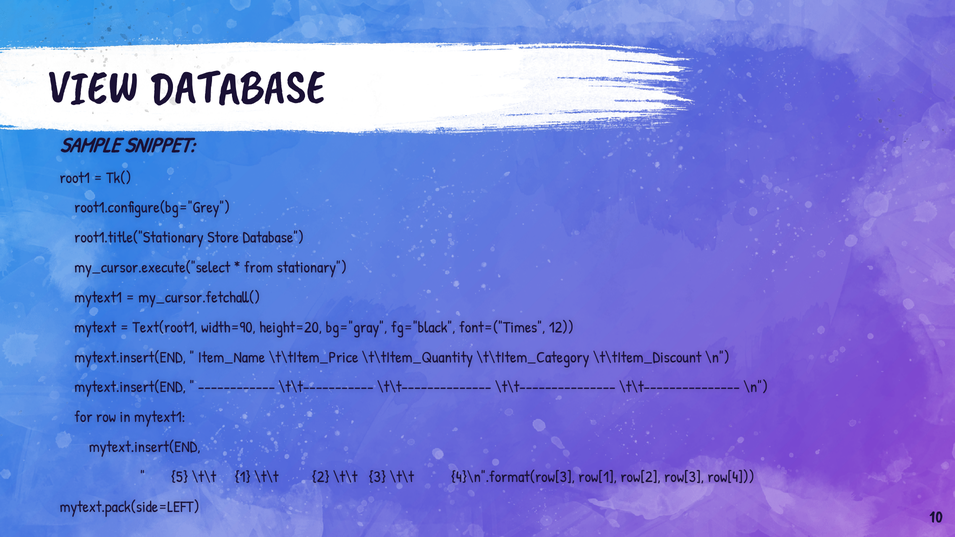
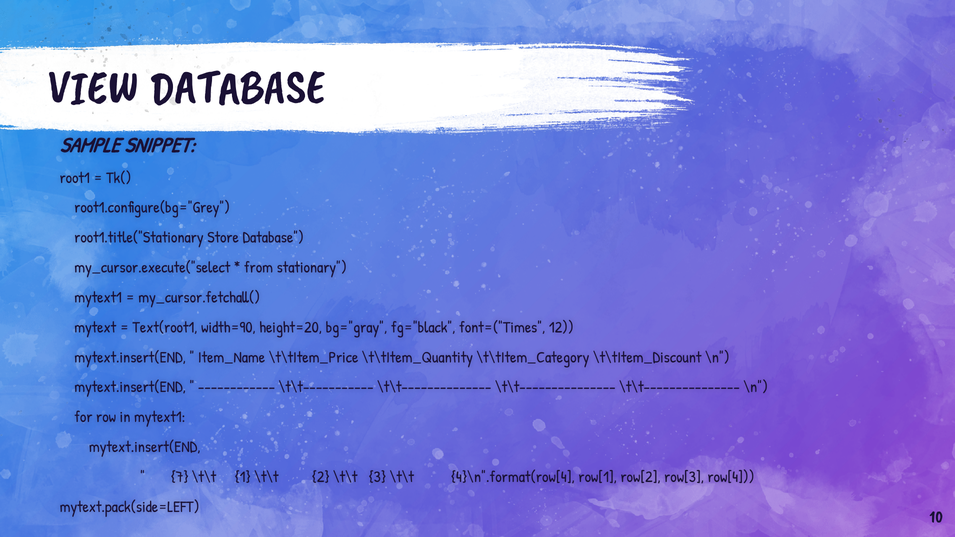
5: 5 -> 7
4}\n".format(row[3: 4}\n".format(row[3 -> 4}\n".format(row[4
